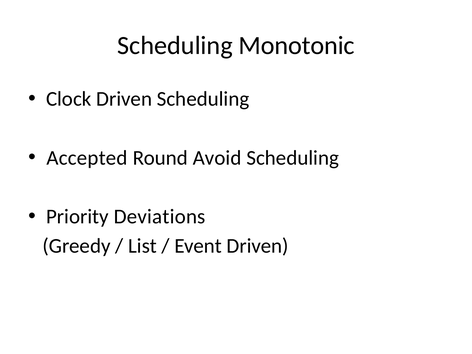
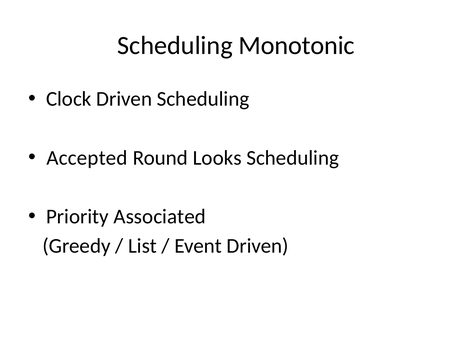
Avoid: Avoid -> Looks
Deviations: Deviations -> Associated
